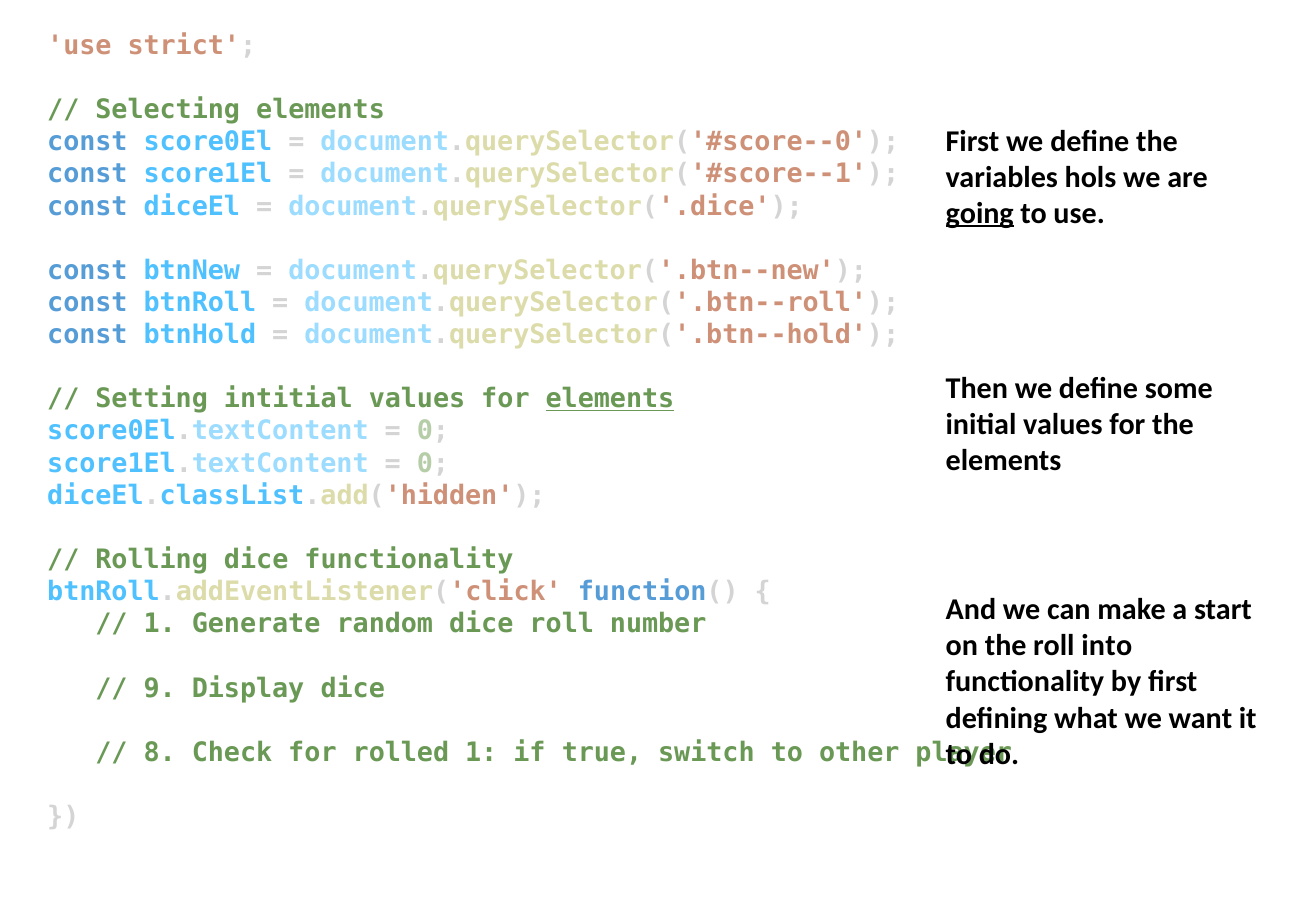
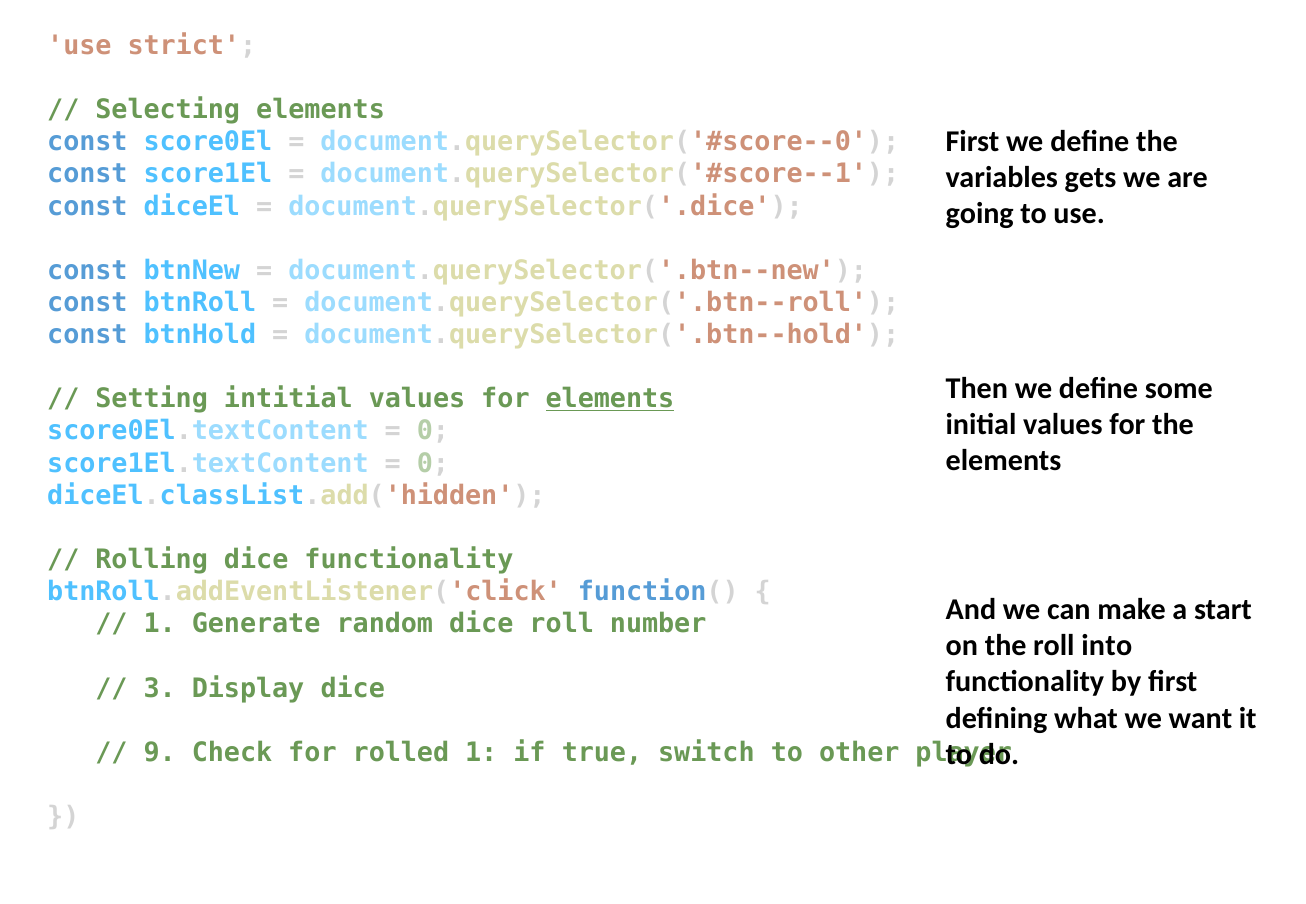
hols: hols -> gets
going underline: present -> none
9: 9 -> 3
8: 8 -> 9
